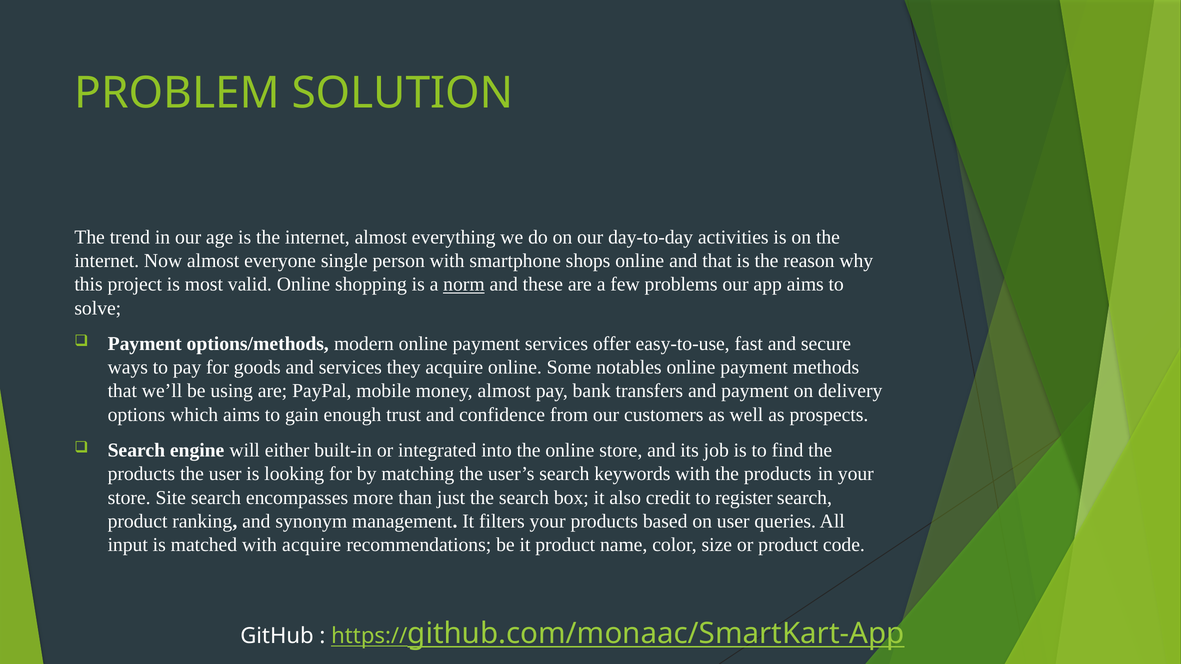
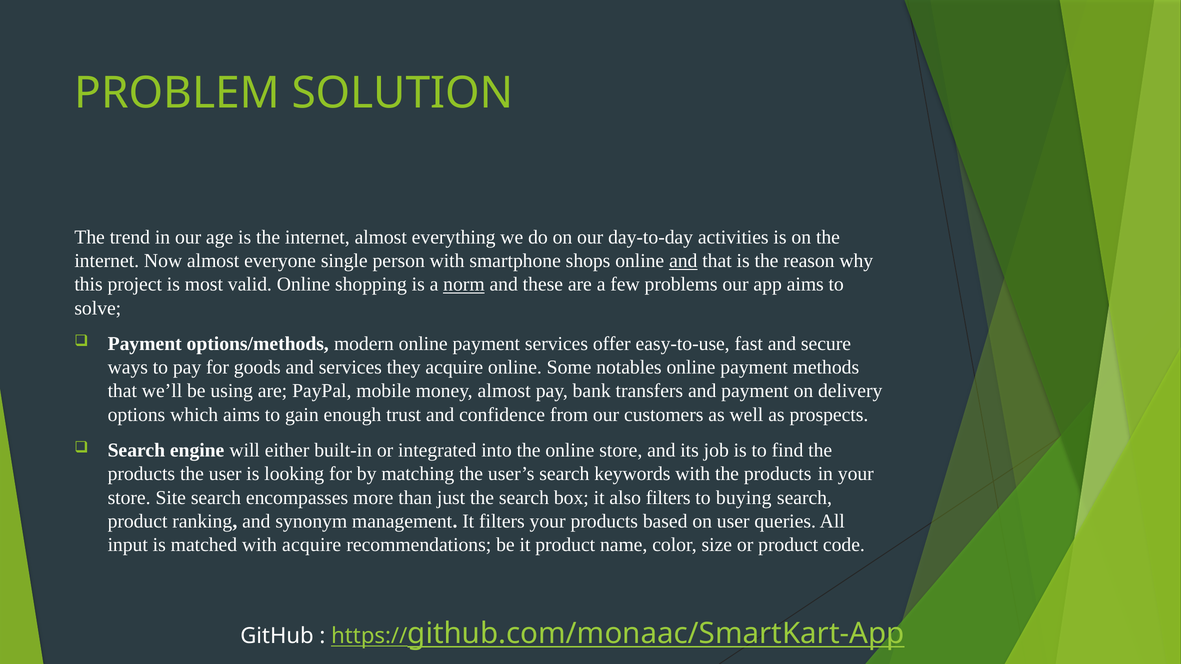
and at (683, 261) underline: none -> present
also credit: credit -> filters
register: register -> buying
